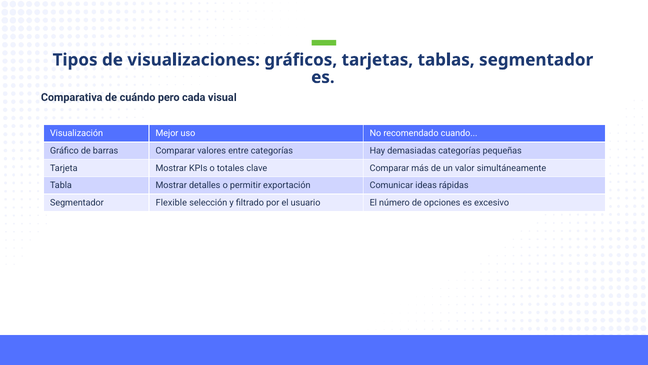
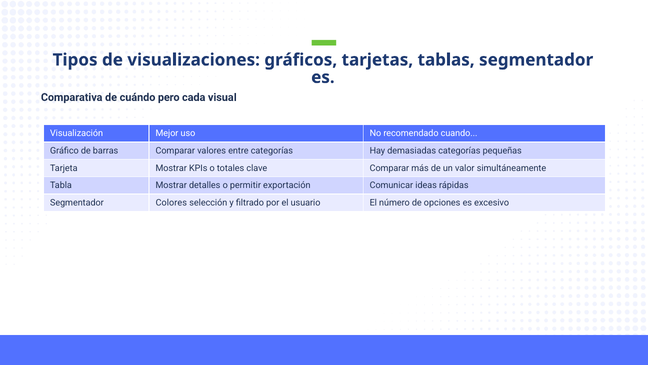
Flexible: Flexible -> Colores
